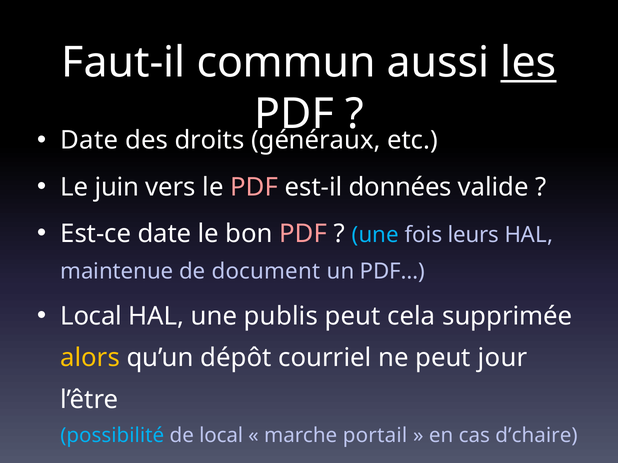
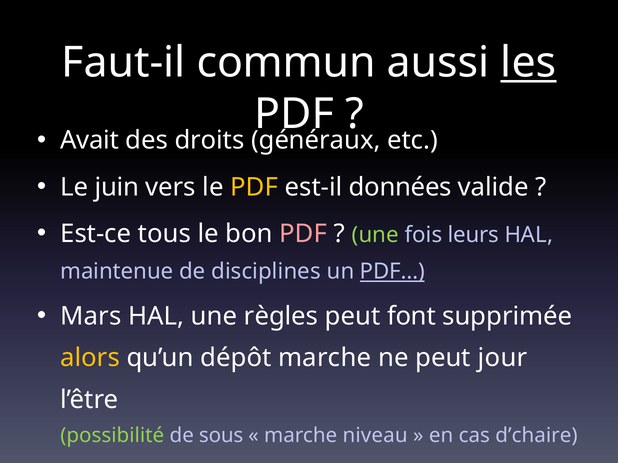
Date at (89, 141): Date -> Avait
PDF at (254, 187) colour: pink -> yellow
Est-ce date: date -> tous
une at (375, 235) colour: light blue -> light green
document: document -> disciplines
PDF… underline: none -> present
Local at (91, 317): Local -> Mars
publis: publis -> règles
cela: cela -> font
dépôt courriel: courriel -> marche
possibilité colour: light blue -> light green
de local: local -> sous
portail: portail -> niveau
